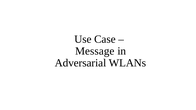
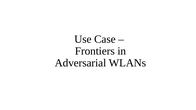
Message: Message -> Frontiers
